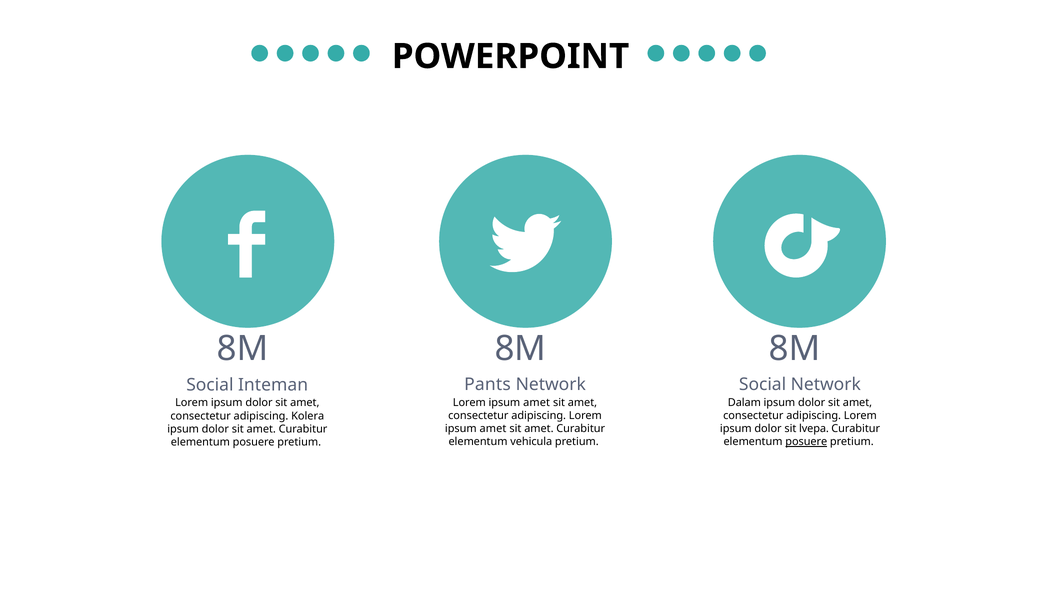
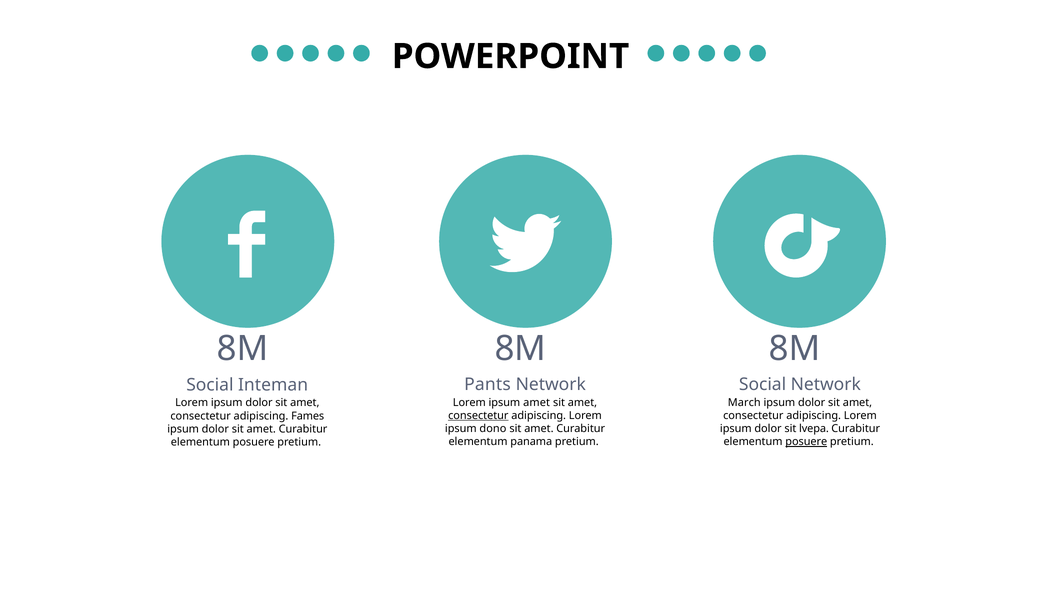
Dalam: Dalam -> March
consectetur at (478, 415) underline: none -> present
Kolera: Kolera -> Fames
amet at (493, 428): amet -> dono
vehicula: vehicula -> panama
